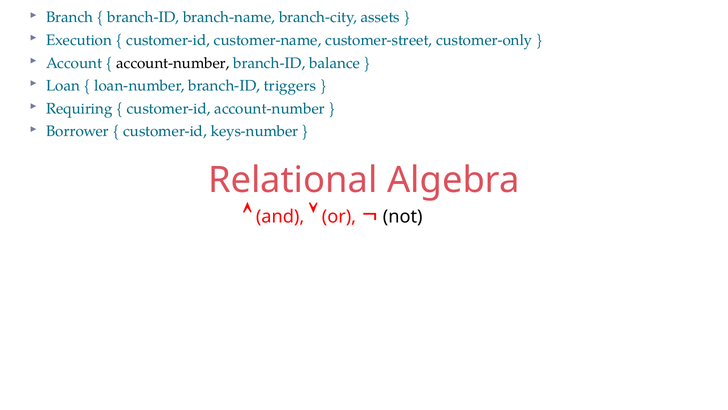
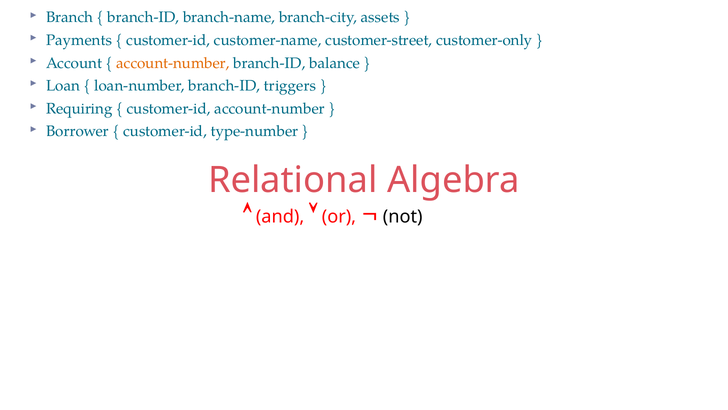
Execution: Execution -> Payments
account-number at (173, 63) colour: black -> orange
keys-number: keys-number -> type-number
